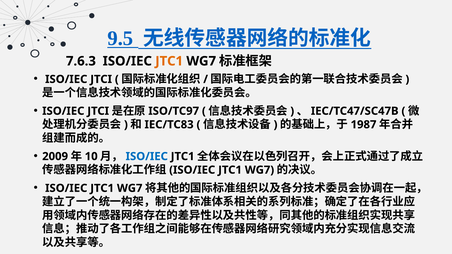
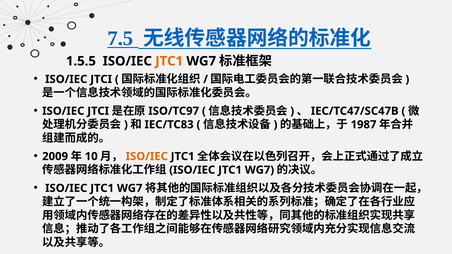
9.5: 9.5 -> 7.5
7.6.3: 7.6.3 -> 1.5.5
ISO/IEC at (147, 157) colour: blue -> orange
